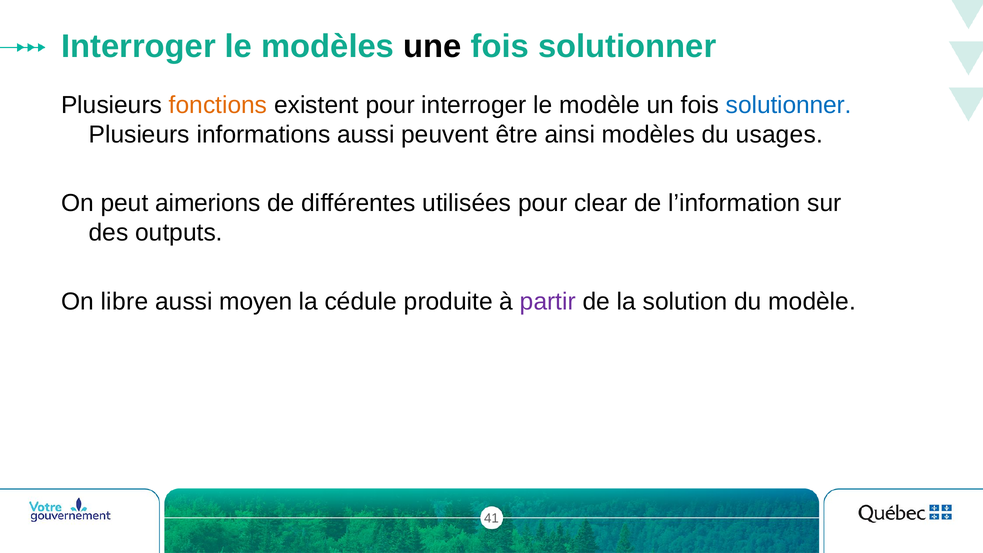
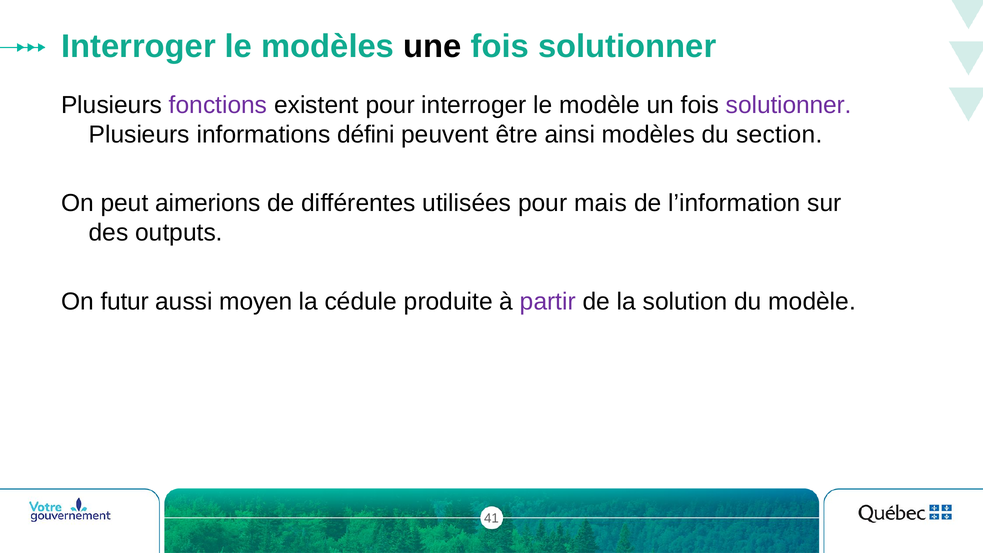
fonctions colour: orange -> purple
solutionner at (789, 105) colour: blue -> purple
informations aussi: aussi -> défini
usages: usages -> section
clear: clear -> mais
libre: libre -> futur
